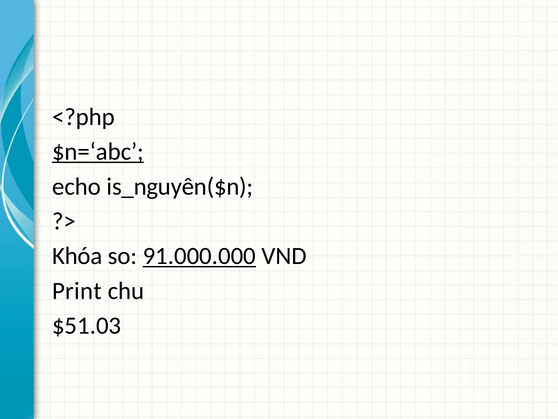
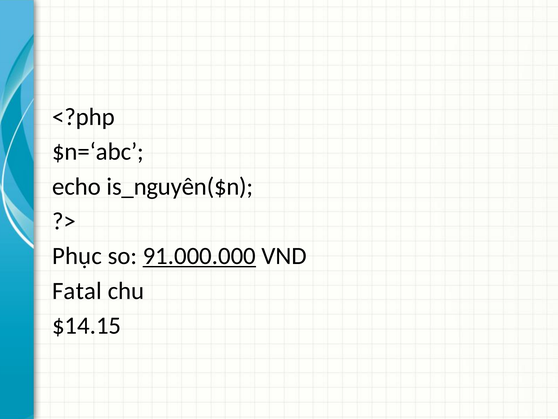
$n=‘abc underline: present -> none
Khóa: Khóa -> Phục
Print: Print -> Fatal
$51.03: $51.03 -> $14.15
